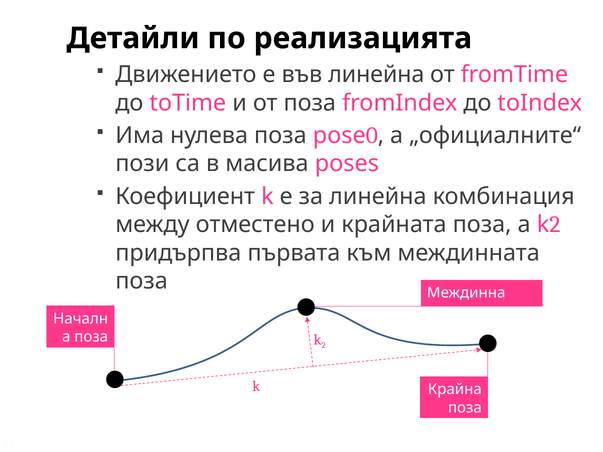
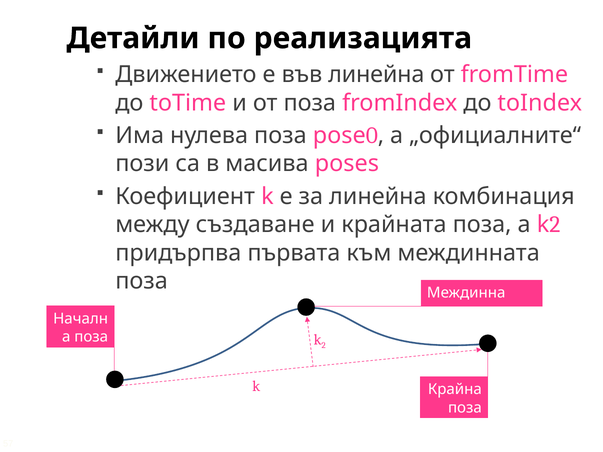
отместено: отместено -> създаване
